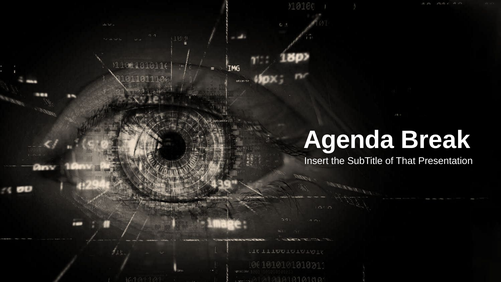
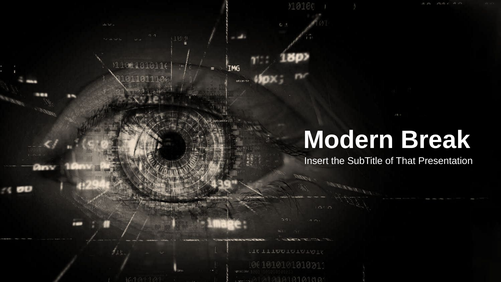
Agenda: Agenda -> Modern
